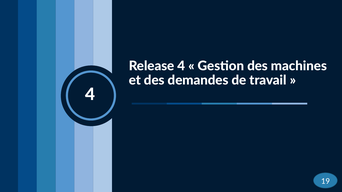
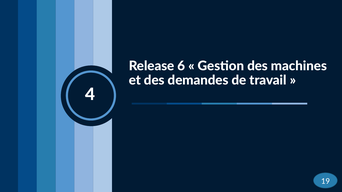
Release 4: 4 -> 6
